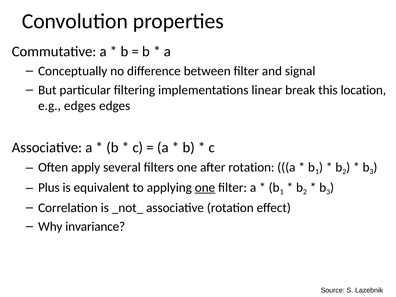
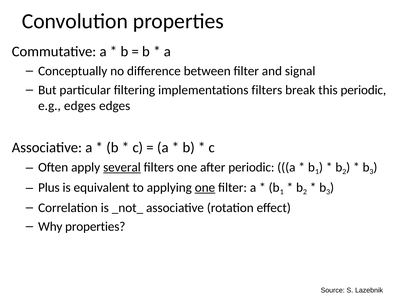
implementations linear: linear -> filters
this location: location -> periodic
several underline: none -> present
after rotation: rotation -> periodic
Why invariance: invariance -> properties
